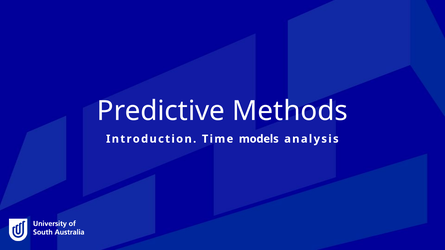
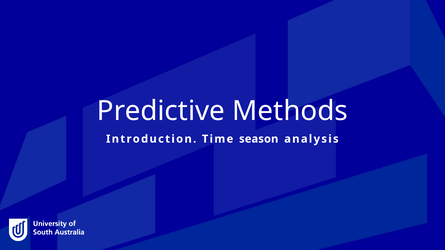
models: models -> season
